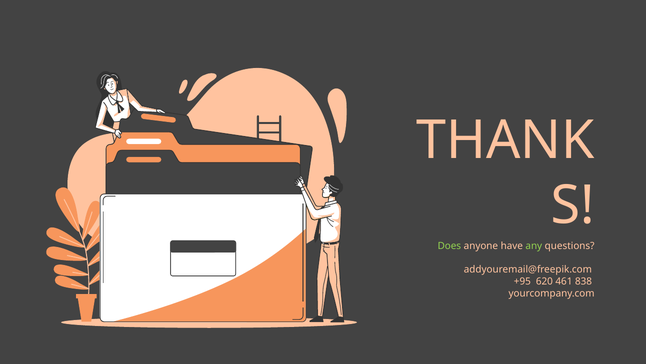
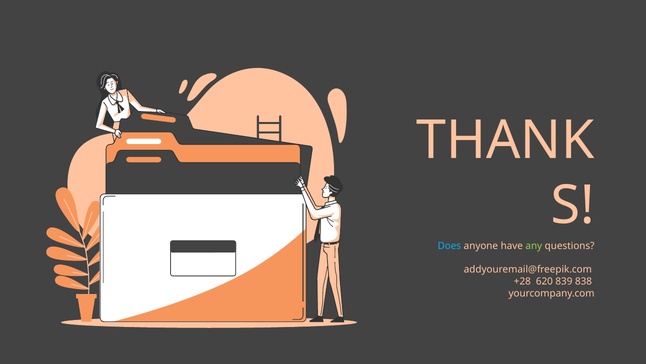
Does colour: light green -> light blue
+95: +95 -> +28
461: 461 -> 839
